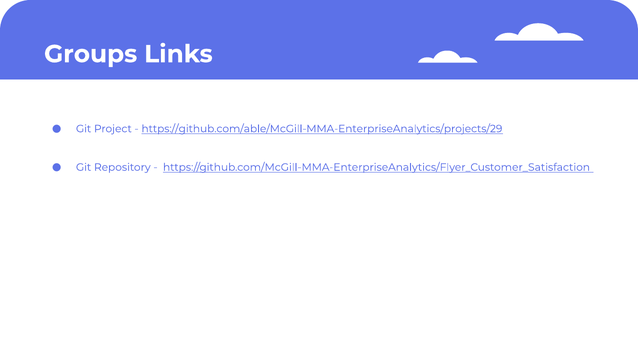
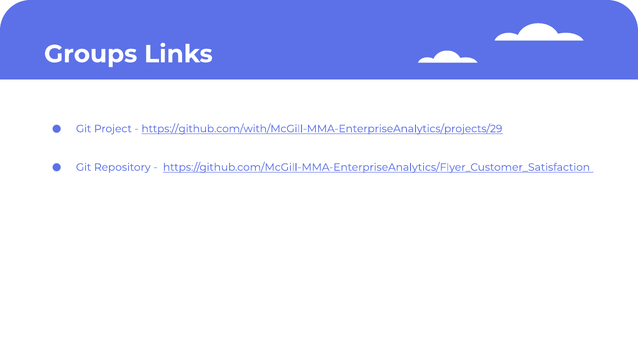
https://github.com/able/McGill-MMA-EnterpriseAnalytics/projects/29: https://github.com/able/McGill-MMA-EnterpriseAnalytics/projects/29 -> https://github.com/with/McGill-MMA-EnterpriseAnalytics/projects/29
